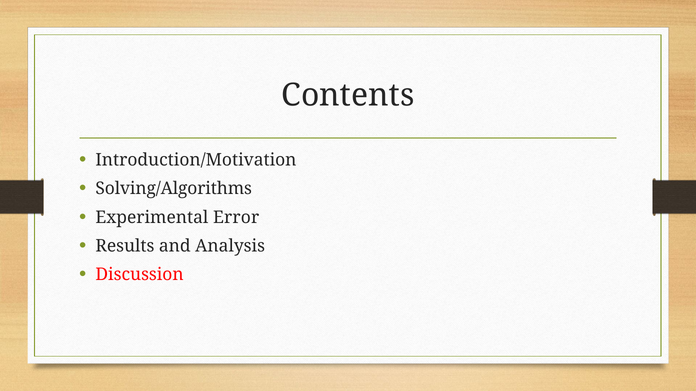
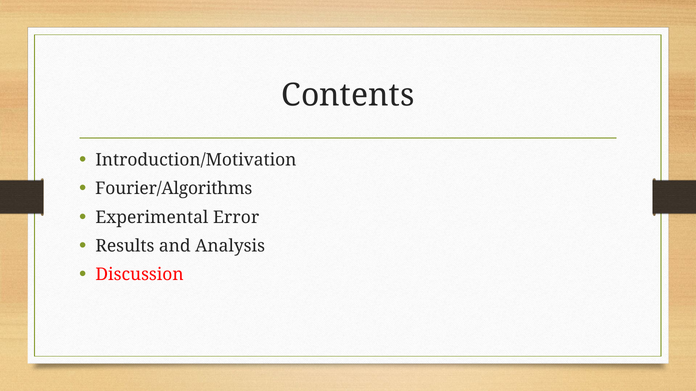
Solving/Algorithms: Solving/Algorithms -> Fourier/Algorithms
